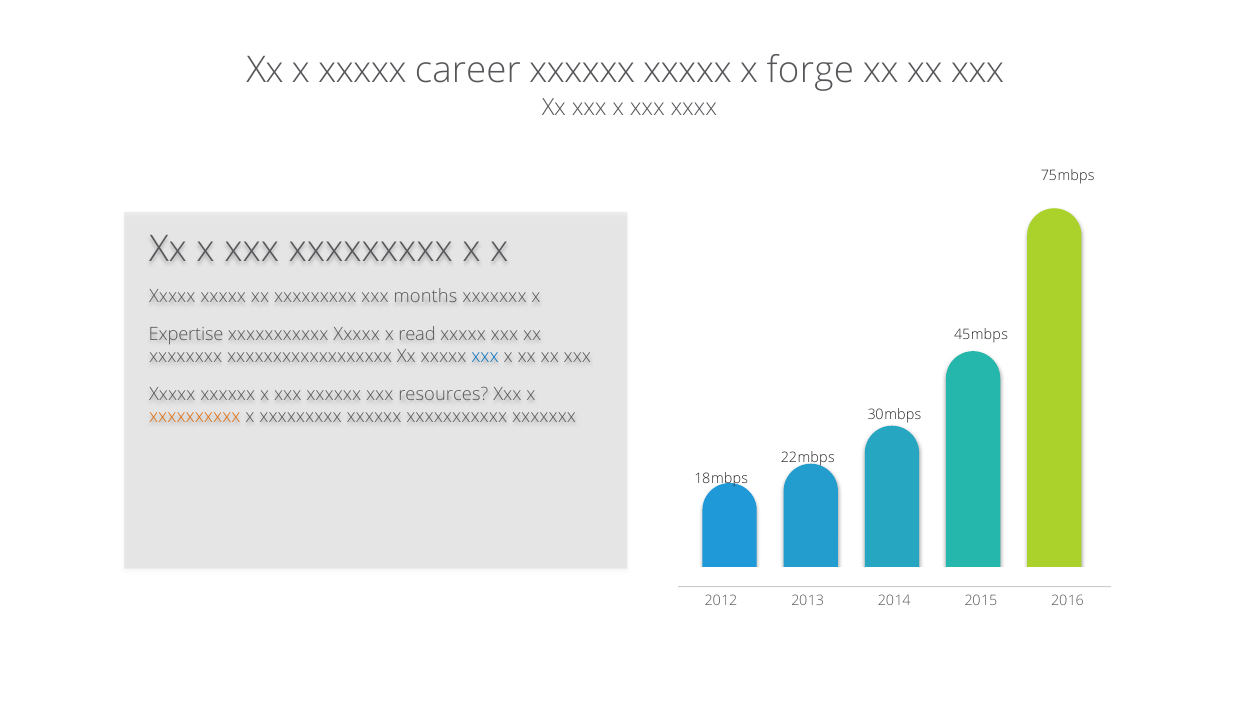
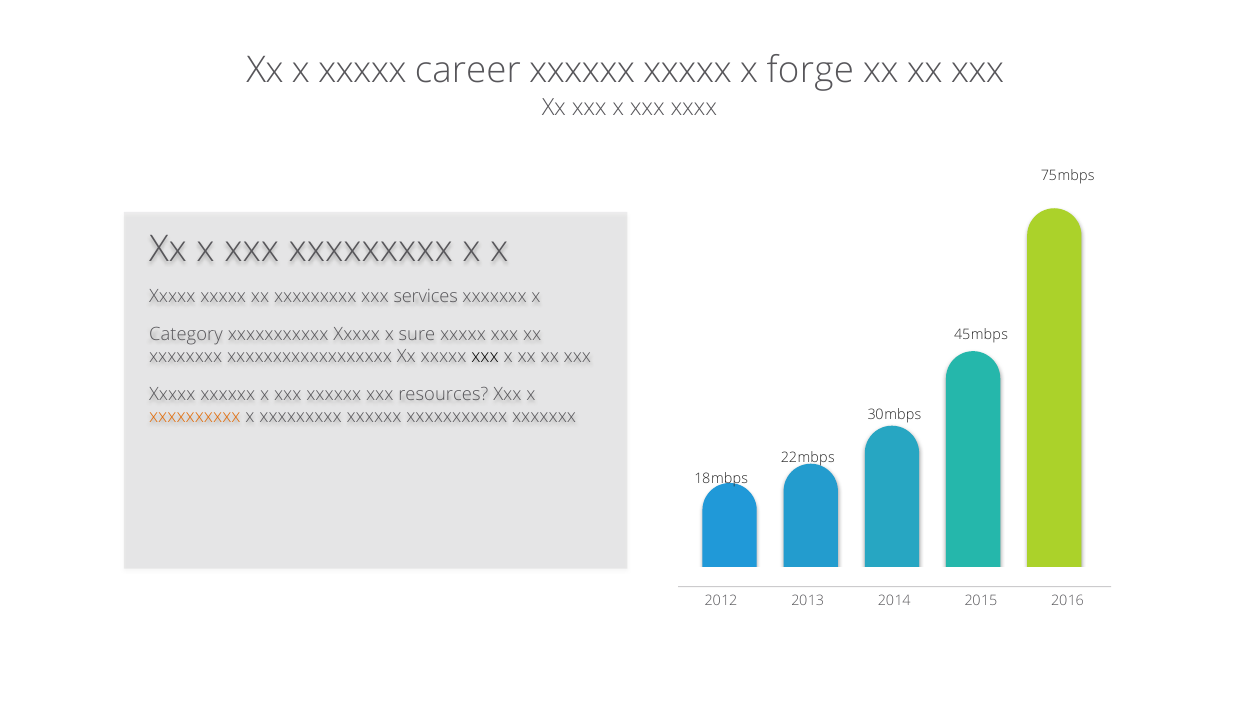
months: months -> services
Expertise: Expertise -> Category
read: read -> sure
xxx at (485, 357) colour: blue -> black
